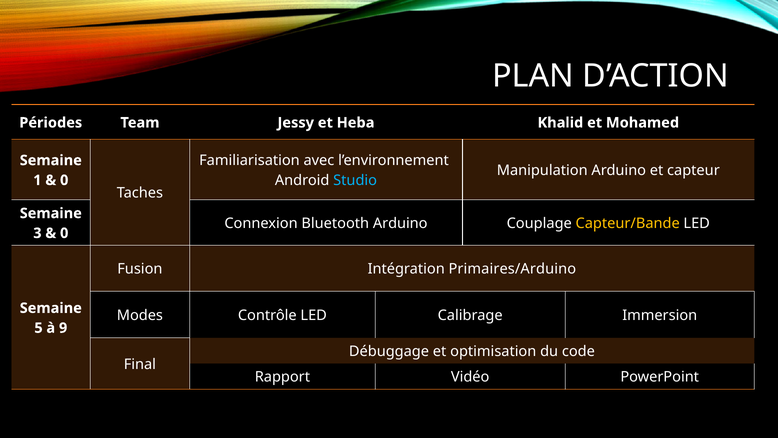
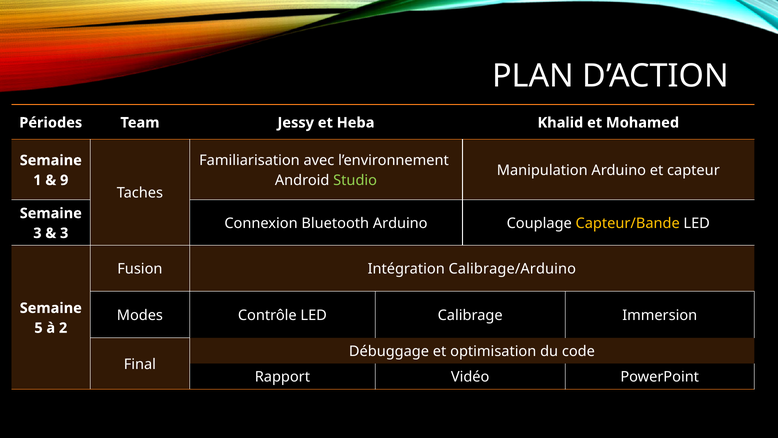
Studio colour: light blue -> light green
0 at (64, 180): 0 -> 9
0 at (64, 233): 0 -> 3
Primaires/Arduino: Primaires/Arduino -> Calibrage/Arduino
9: 9 -> 2
